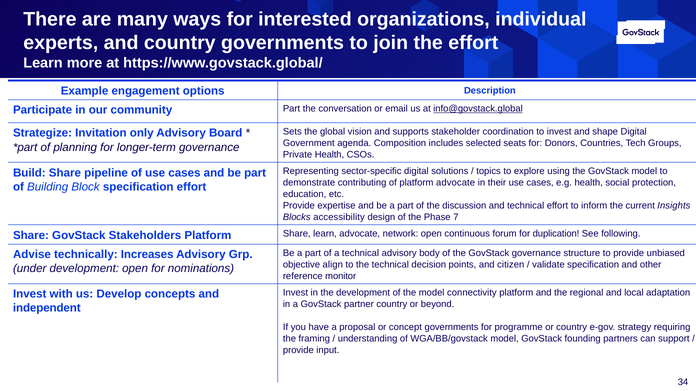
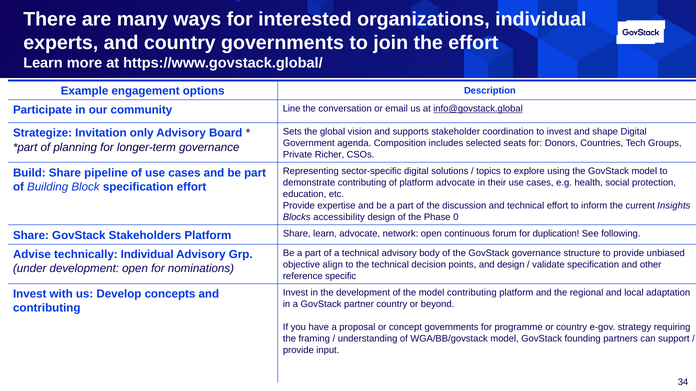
community Part: Part -> Line
Private Health: Health -> Richer
7: 7 -> 0
technically Increases: Increases -> Individual
and citizen: citizen -> design
monitor: monitor -> specific
model connectivity: connectivity -> contributing
independent at (47, 309): independent -> contributing
